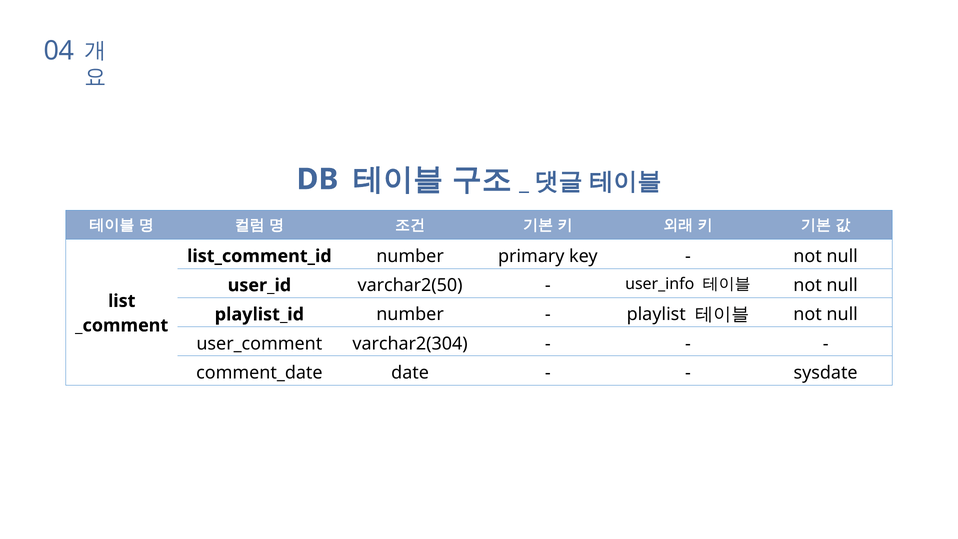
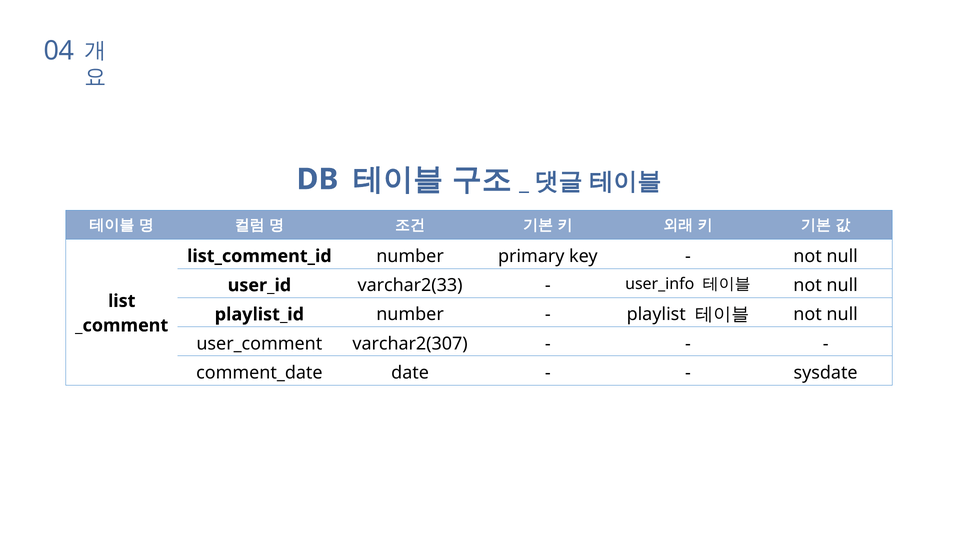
varchar2(50: varchar2(50 -> varchar2(33
varchar2(304: varchar2(304 -> varchar2(307
